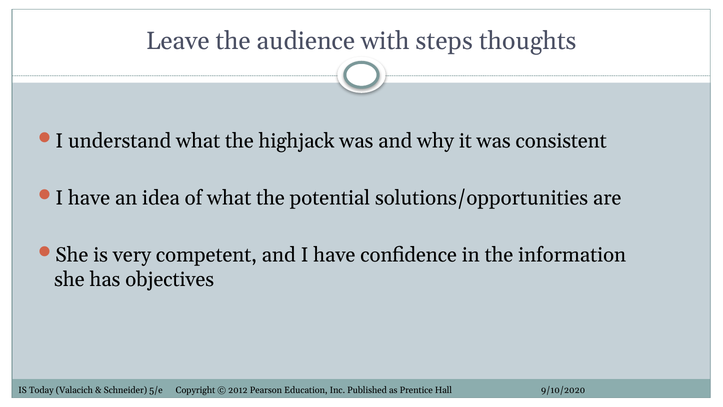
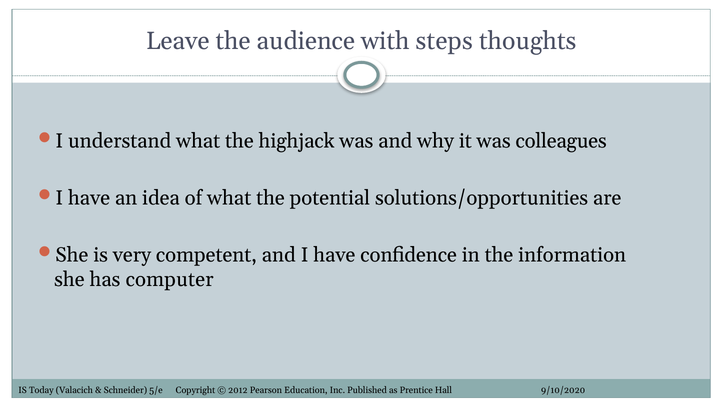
consistent: consistent -> colleagues
objectives: objectives -> computer
